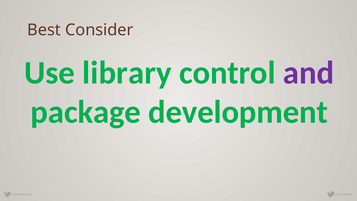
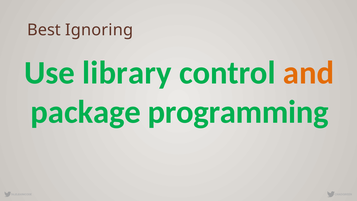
Consider: Consider -> Ignoring
and colour: purple -> orange
development: development -> programming
